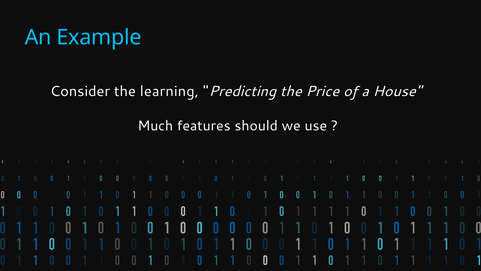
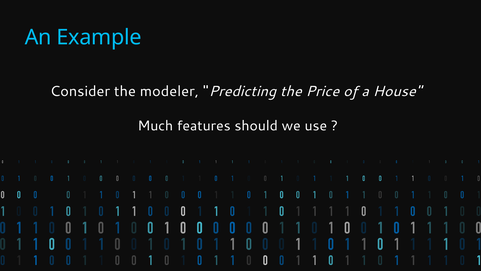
learning: learning -> modeler
